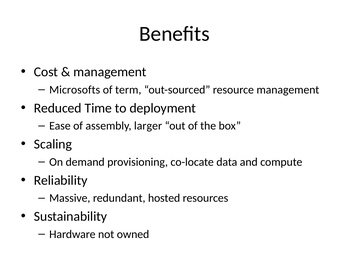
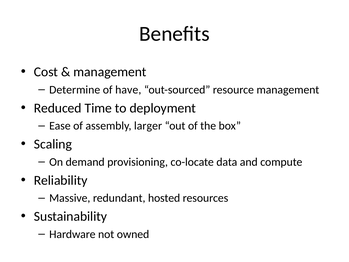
Microsofts: Microsofts -> Determine
term: term -> have
